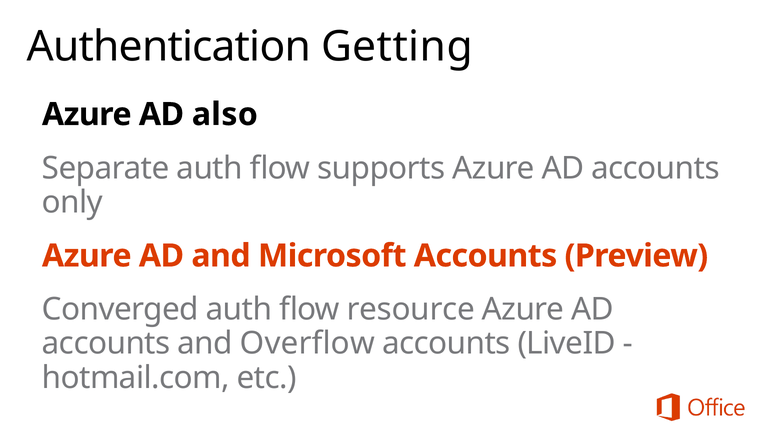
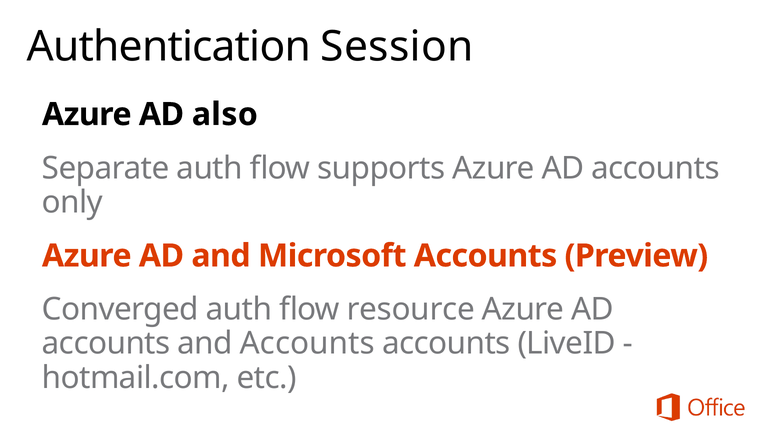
Getting: Getting -> Session
and Overflow: Overflow -> Accounts
